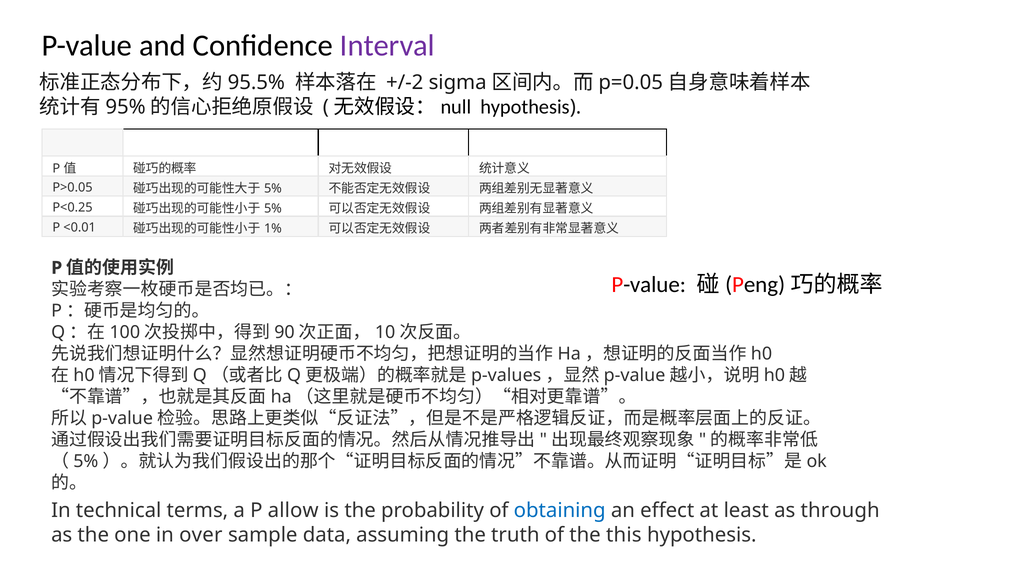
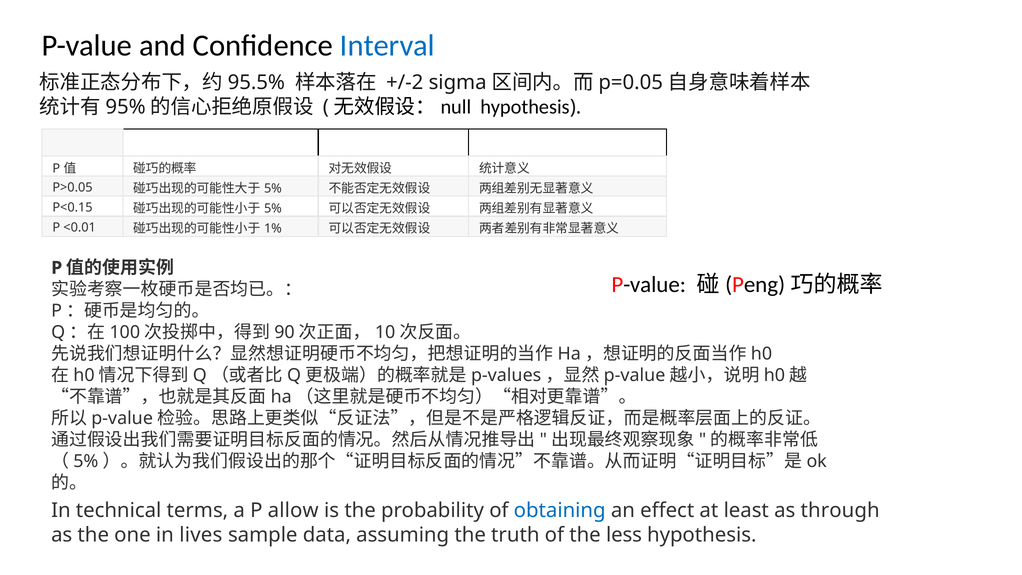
Interval colour: purple -> blue
P<0.25: P<0.25 -> P<0.15
over: over -> lives
this: this -> less
